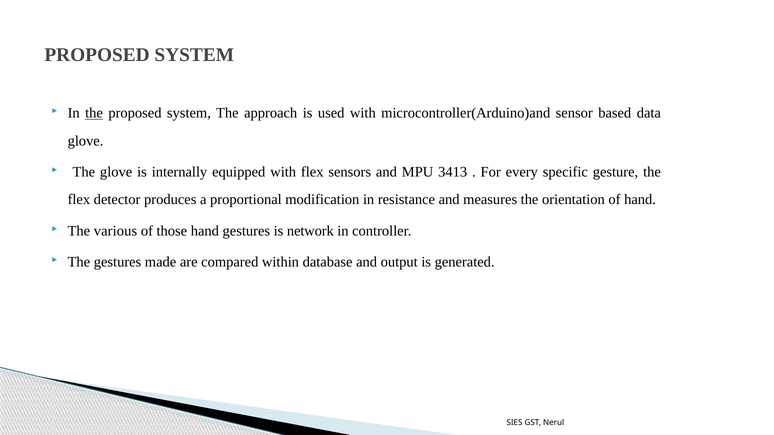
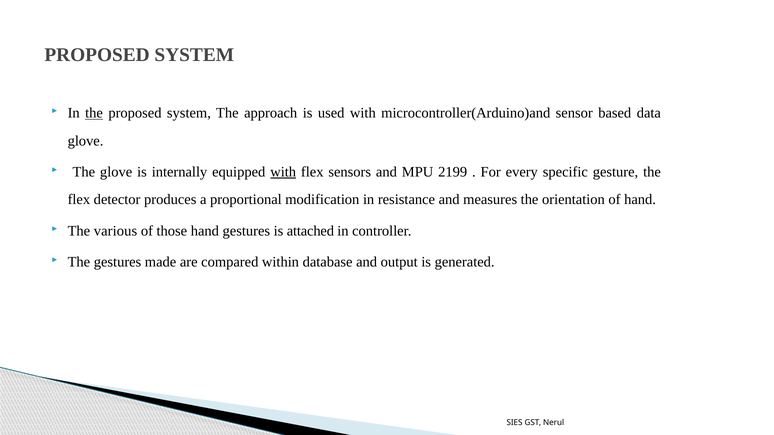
with at (283, 172) underline: none -> present
3413: 3413 -> 2199
network: network -> attached
